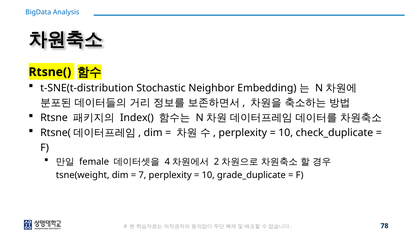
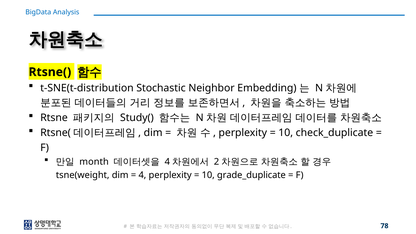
Index(: Index( -> Study(
female: female -> month
7: 7 -> 4
